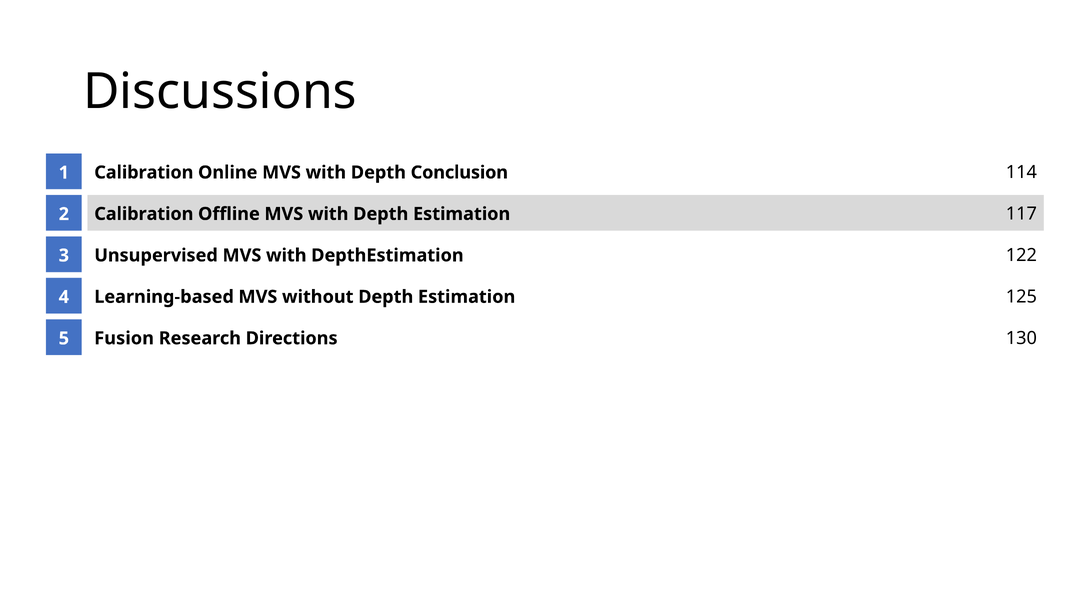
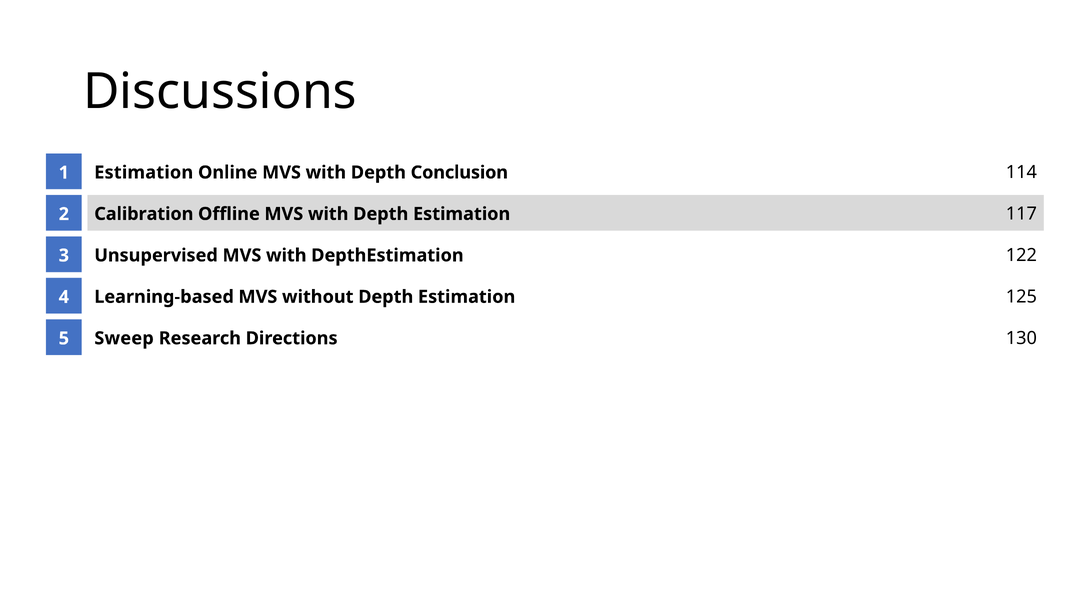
Calibration at (144, 173): Calibration -> Estimation
Fusion: Fusion -> Sweep
